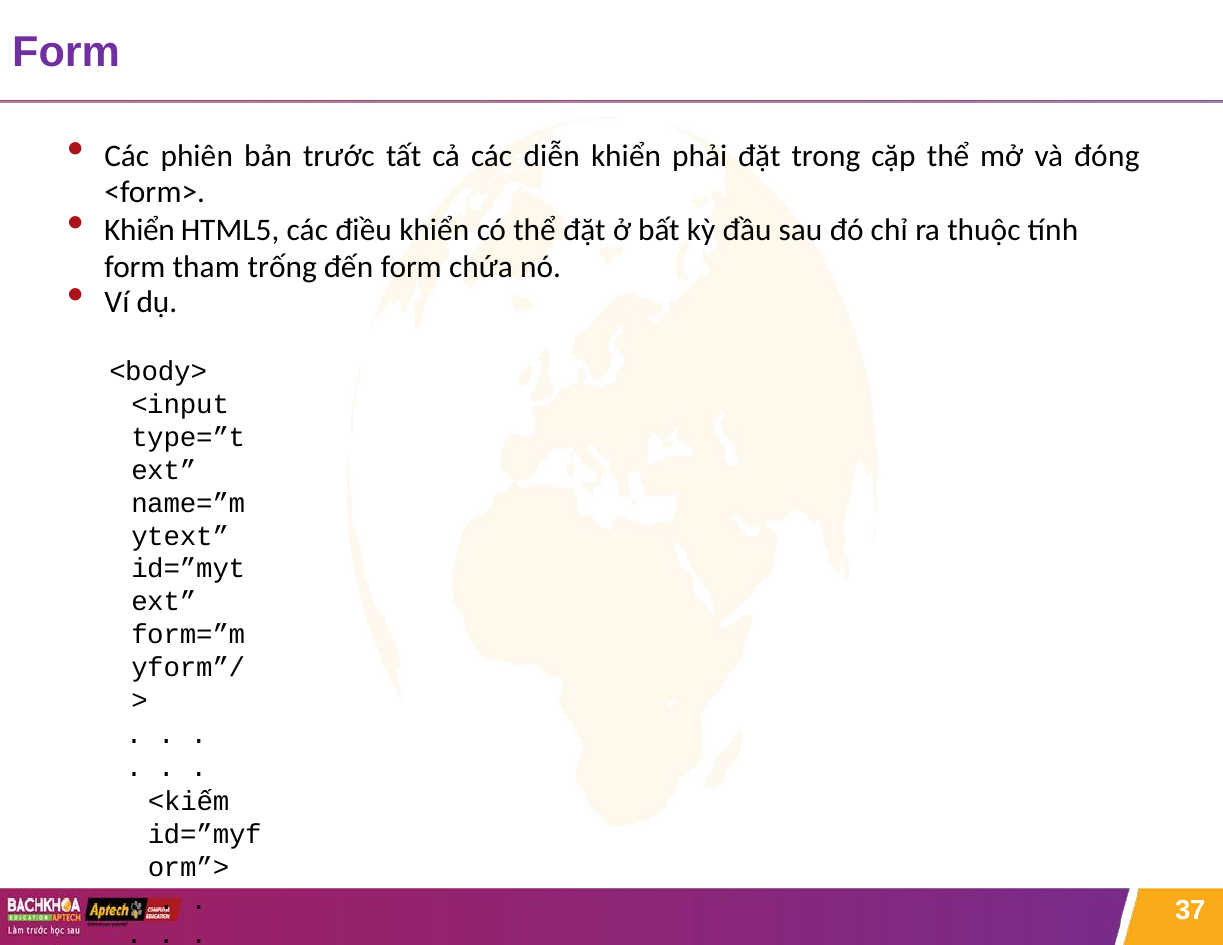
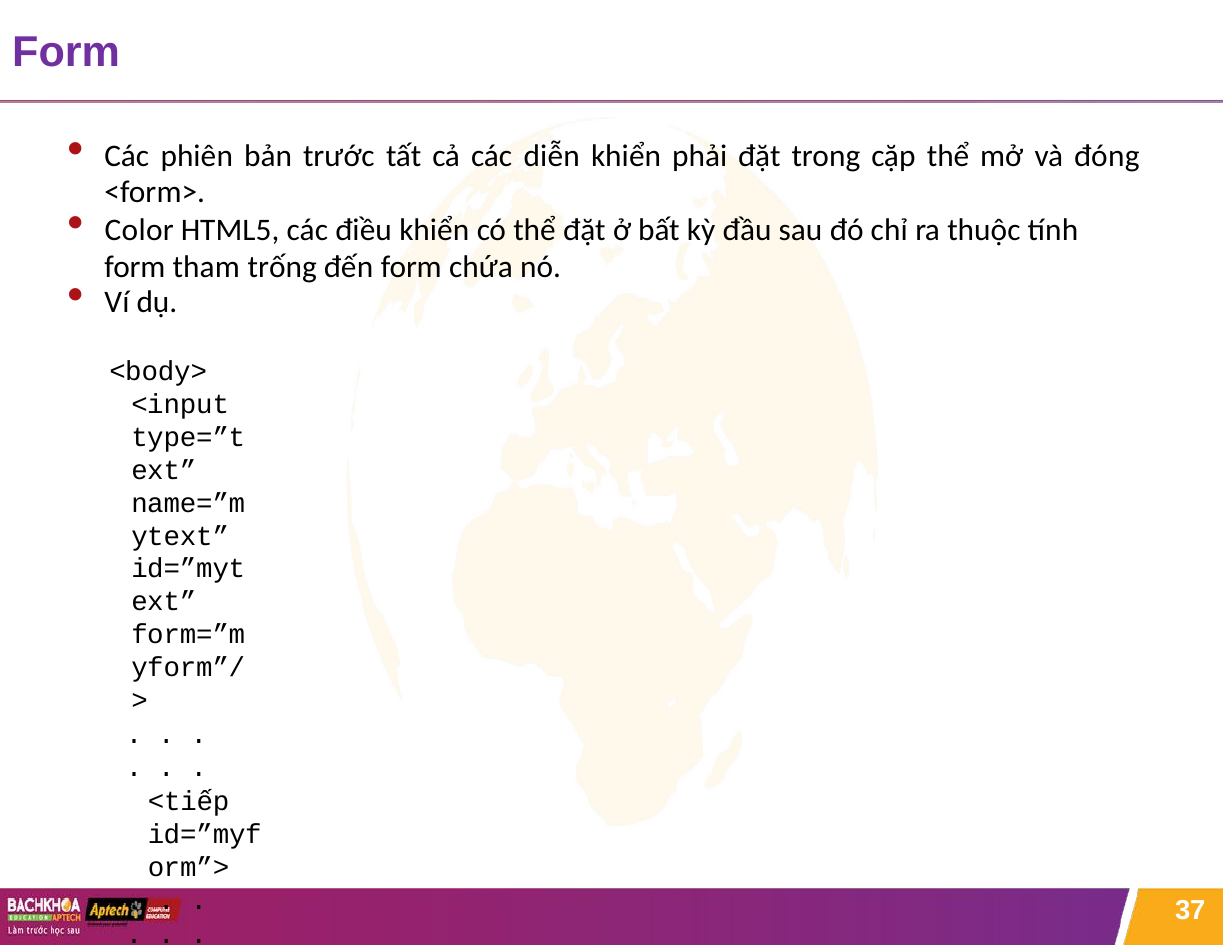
Khiển at (140, 231): Khiển -> Color
<kiếm: <kiếm -> <tiếp
